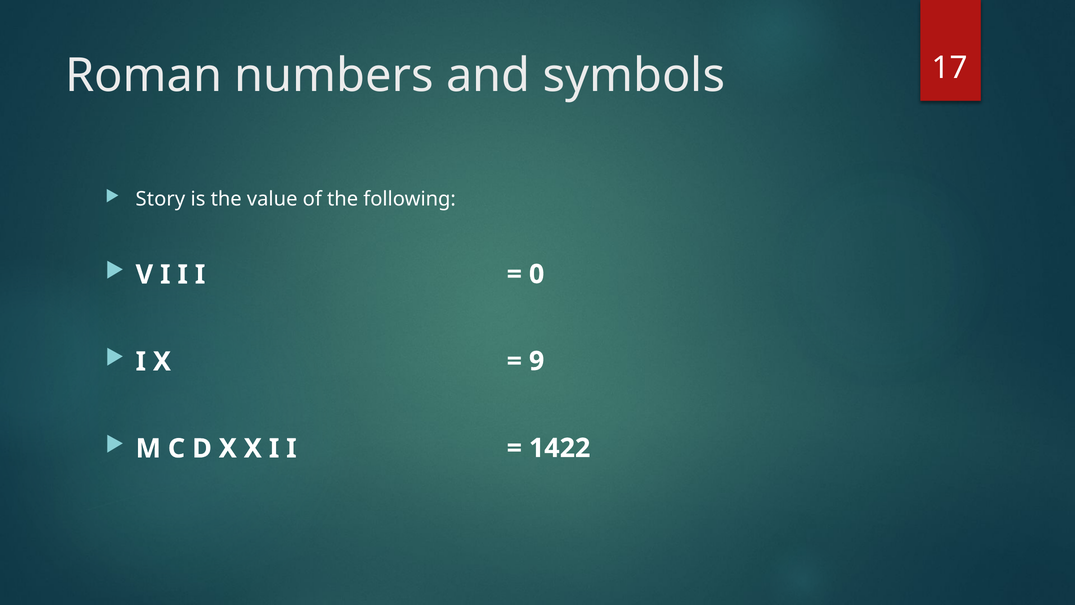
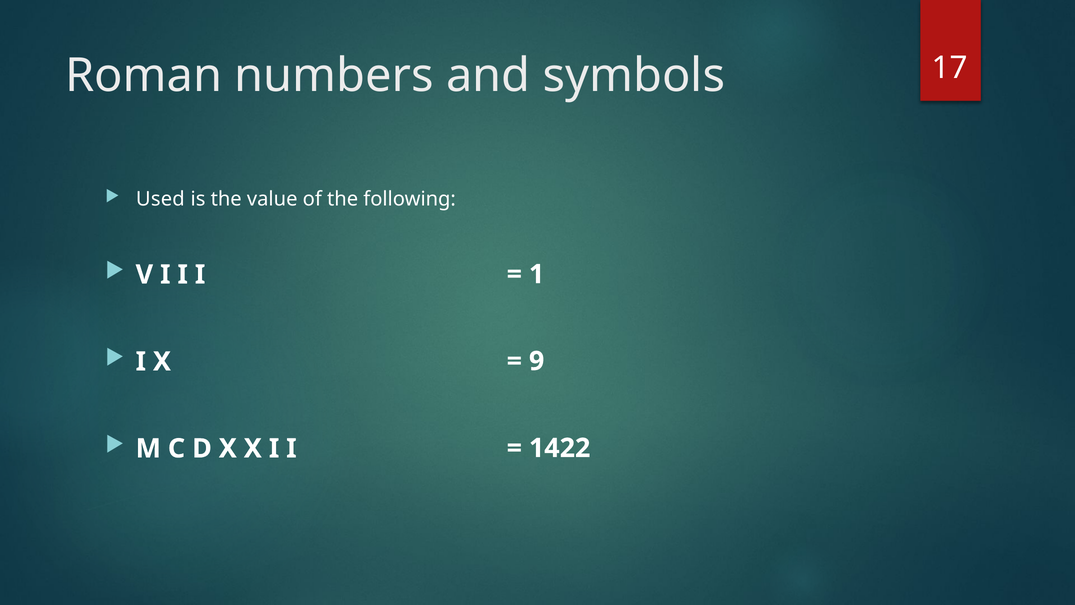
Story: Story -> Used
0: 0 -> 1
